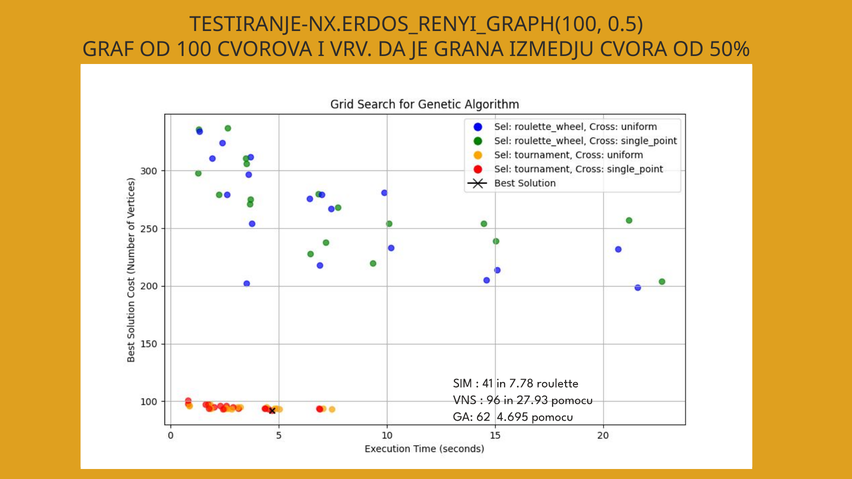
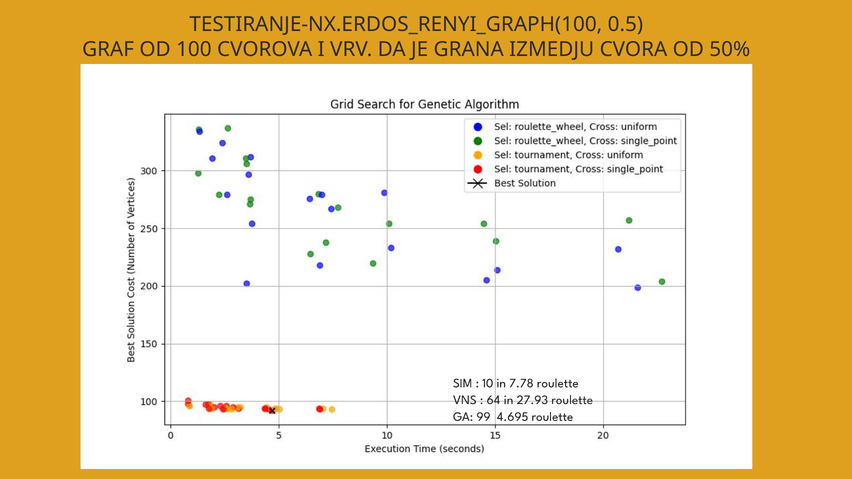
41: 41 -> 10
96: 96 -> 64
27.93 pomocu: pomocu -> roulette
62: 62 -> 99
4.695 pomocu: pomocu -> roulette
